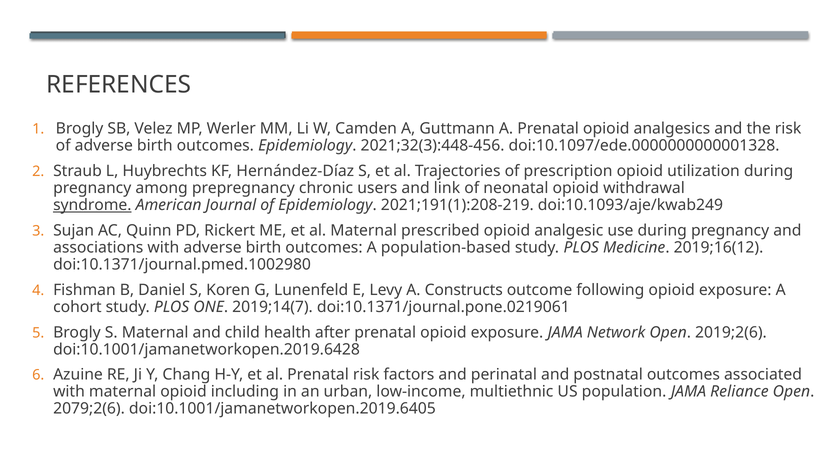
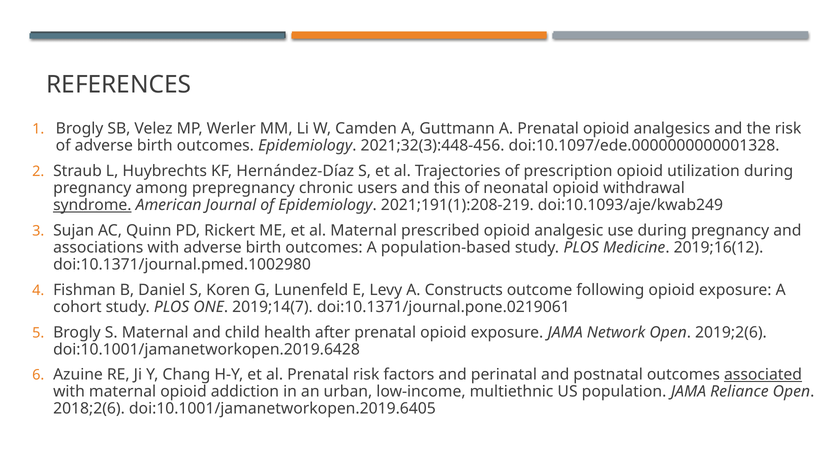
link: link -> this
associated underline: none -> present
including: including -> addiction
2079;2(6: 2079;2(6 -> 2018;2(6
